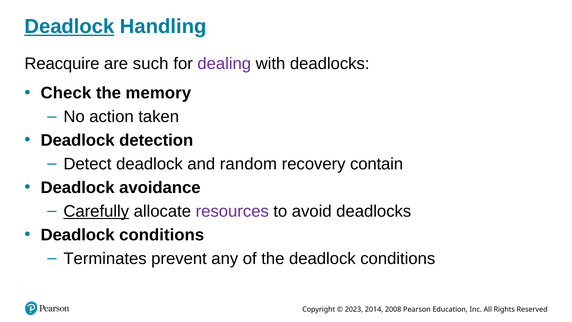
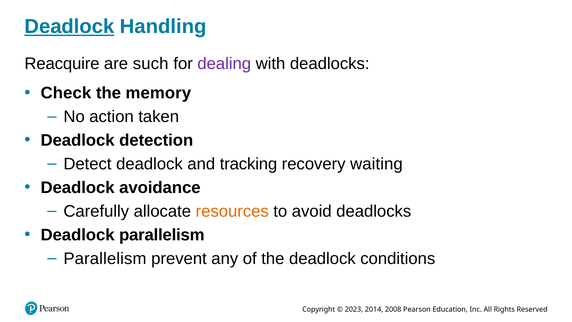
random: random -> tracking
contain: contain -> waiting
Carefully underline: present -> none
resources colour: purple -> orange
conditions at (162, 235): conditions -> parallelism
Terminates at (105, 258): Terminates -> Parallelism
